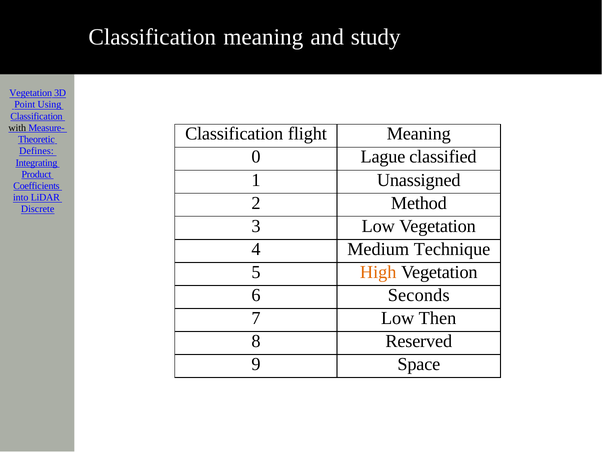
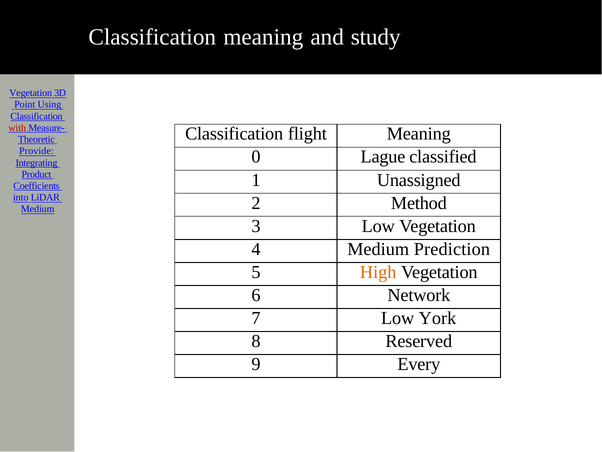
with colour: black -> red
Defines: Defines -> Provide
Discrete at (38, 209): Discrete -> Medium
Technique: Technique -> Prediction
Seconds: Seconds -> Network
Then: Then -> York
Space: Space -> Every
